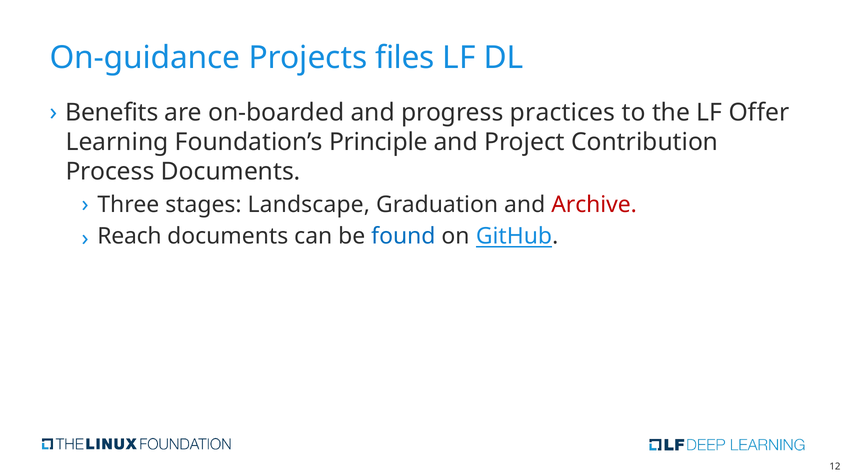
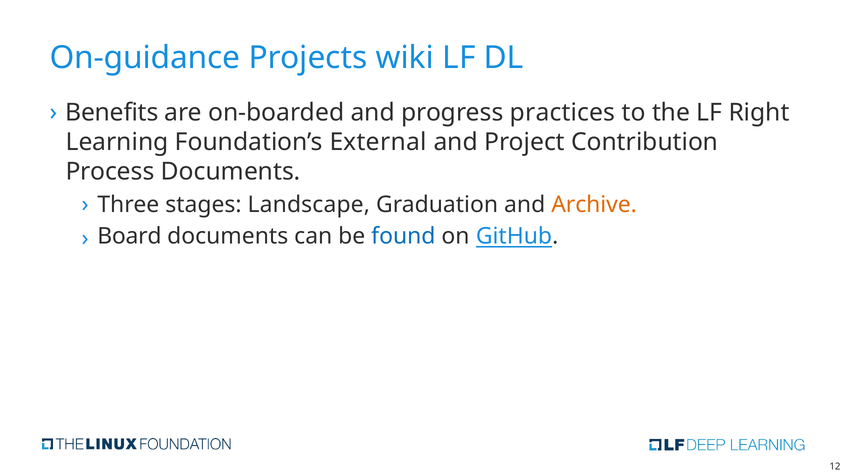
files: files -> wiki
Offer: Offer -> Right
Principle: Principle -> External
Archive colour: red -> orange
Reach: Reach -> Board
